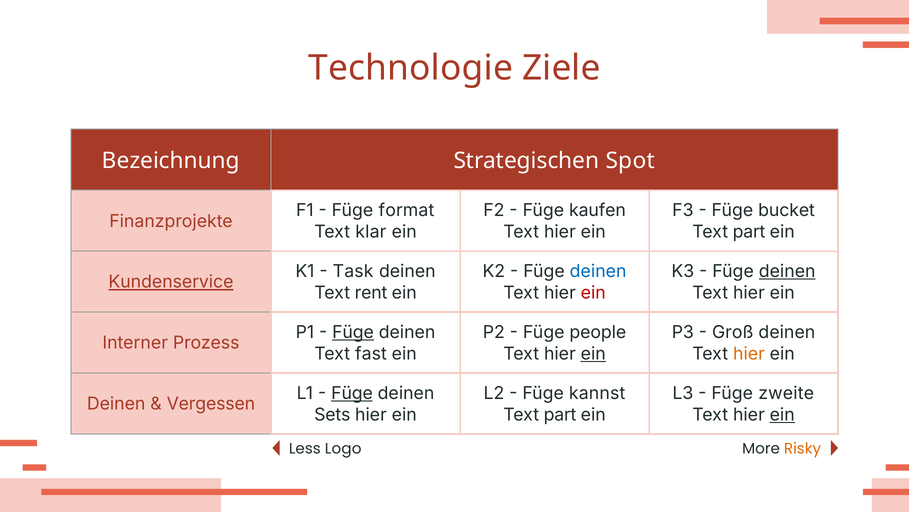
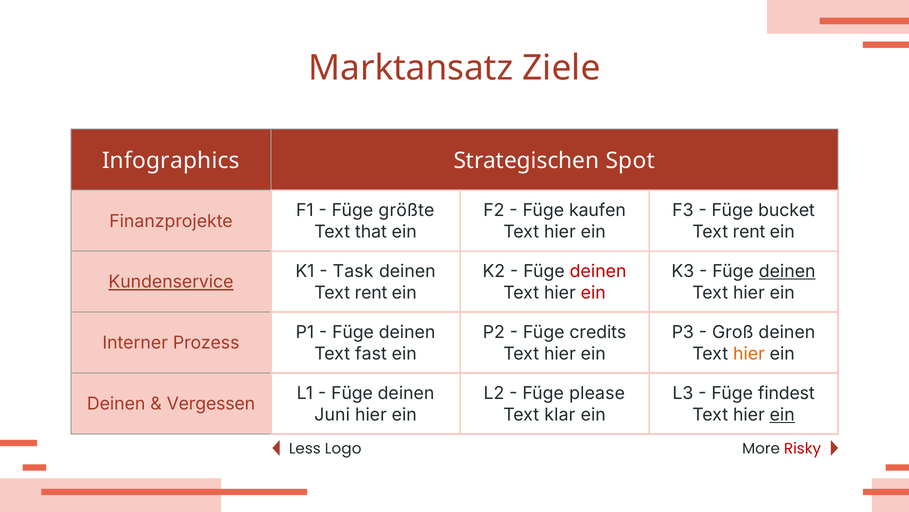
Technologie: Technologie -> Marktansatz
Bezeichnung: Bezeichnung -> Infographics
format: format -> größte
klar: klar -> that
part at (749, 232): part -> rent
deinen at (598, 271) colour: blue -> red
Füge at (353, 332) underline: present -> none
people: people -> credits
ein at (593, 353) underline: present -> none
Füge at (352, 393) underline: present -> none
kannst: kannst -> please
zweite: zweite -> findest
Sets: Sets -> Juni
part at (560, 414): part -> klar
Risky colour: orange -> red
